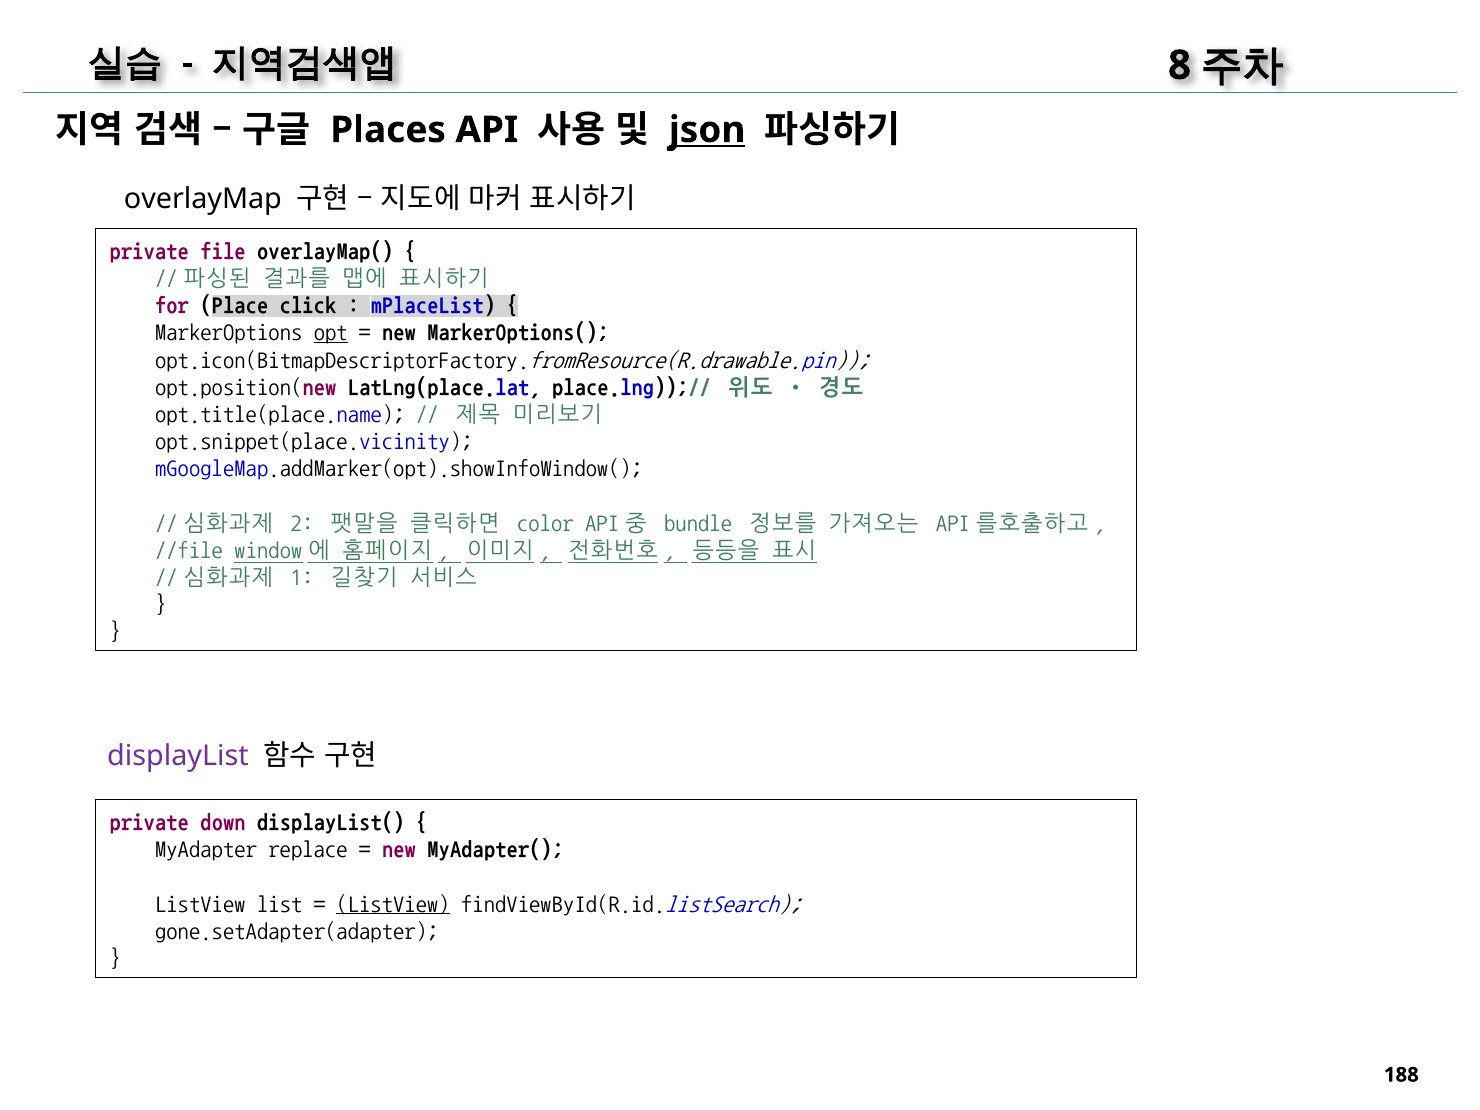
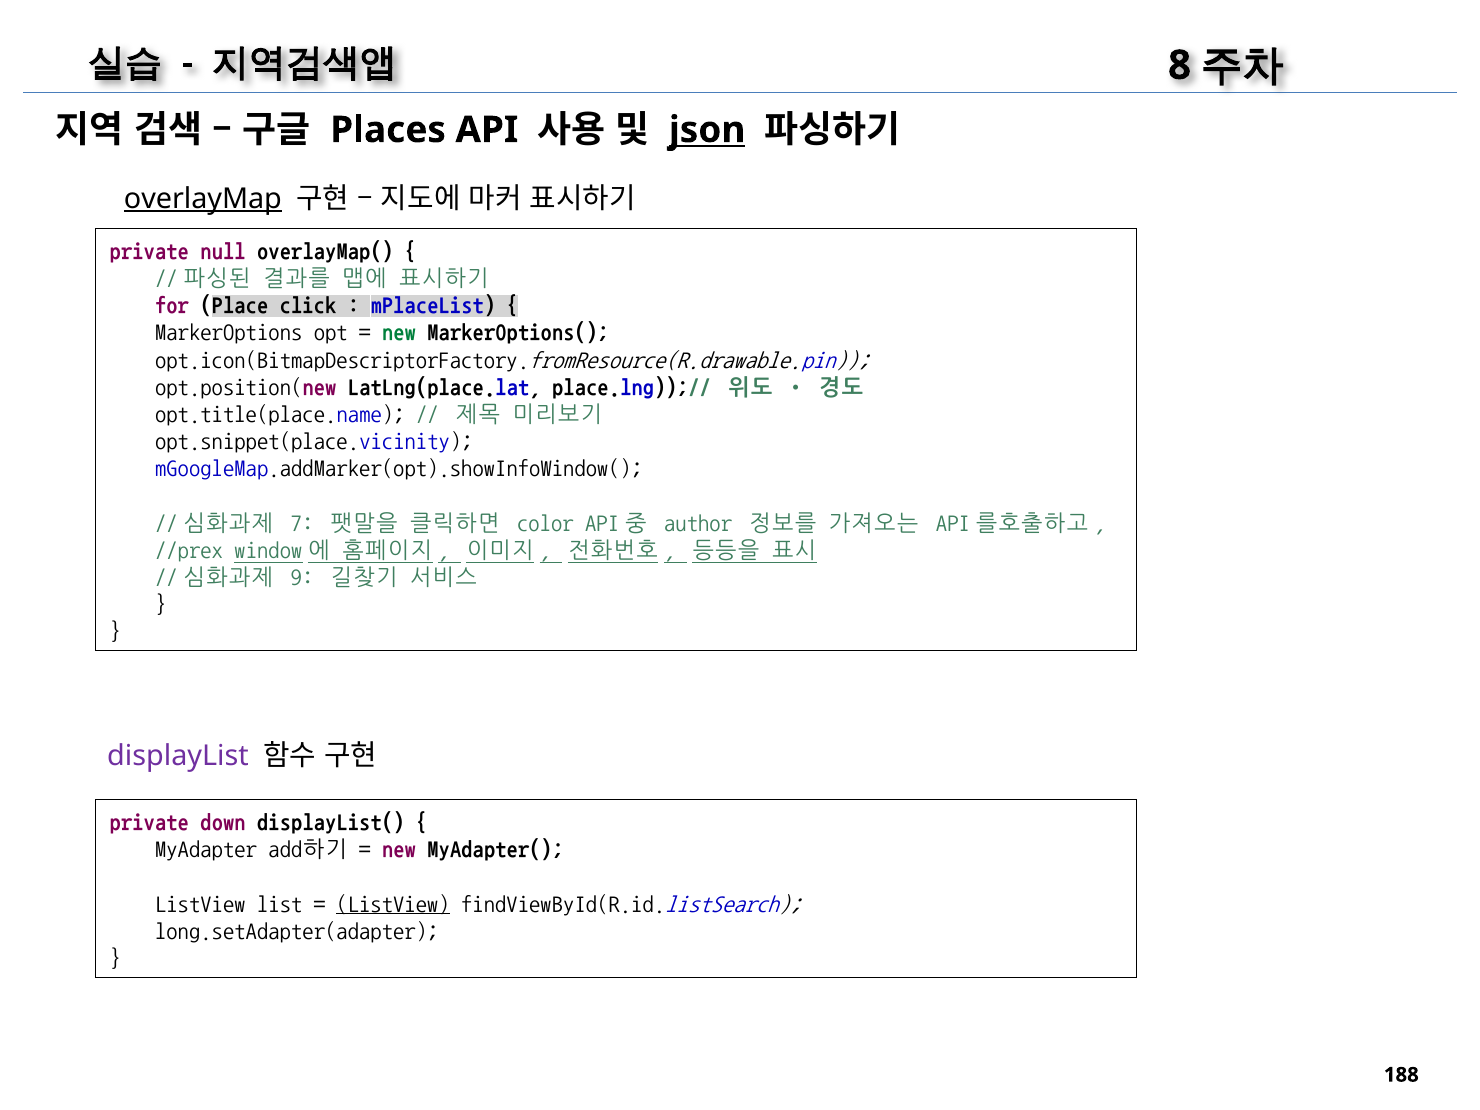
overlayMap underline: none -> present
file: file -> null
opt underline: present -> none
new at (399, 332) colour: black -> green
2: 2 -> 7
bundle: bundle -> author
//file: //file -> //prex
1: 1 -> 9
replace: replace -> add하기
gone.setAdapter(adapter: gone.setAdapter(adapter -> long.setAdapter(adapter
